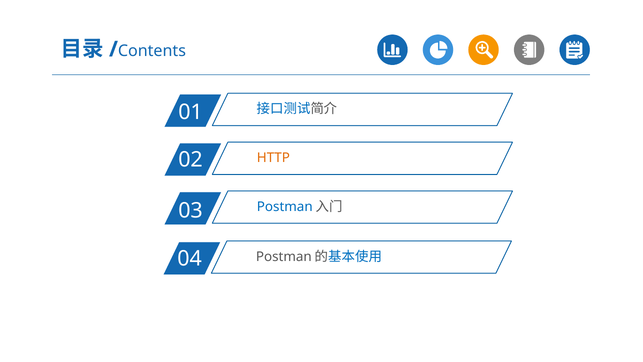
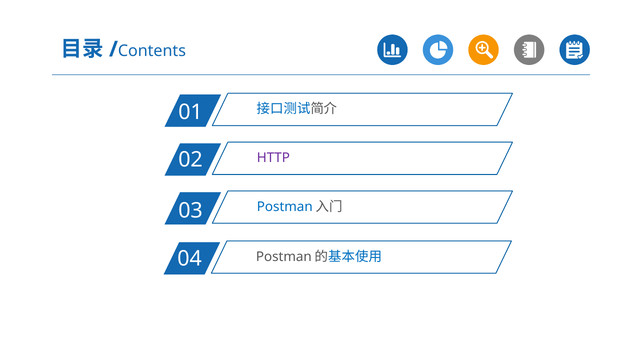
HTTP colour: orange -> purple
